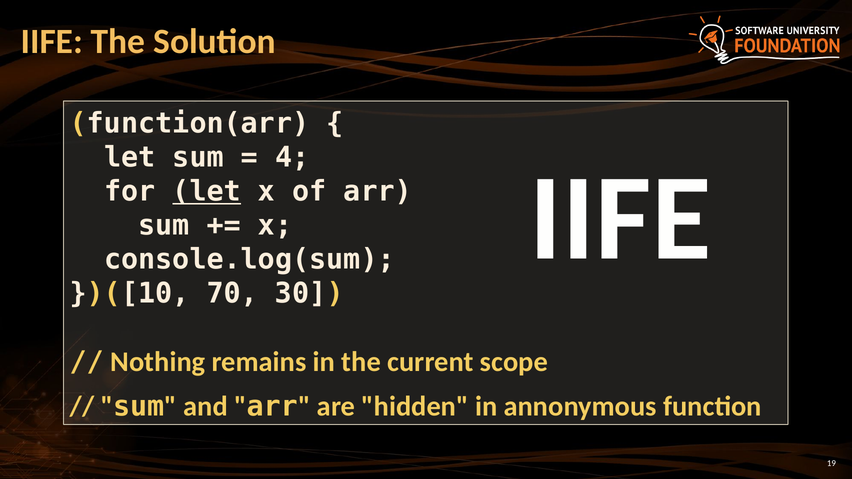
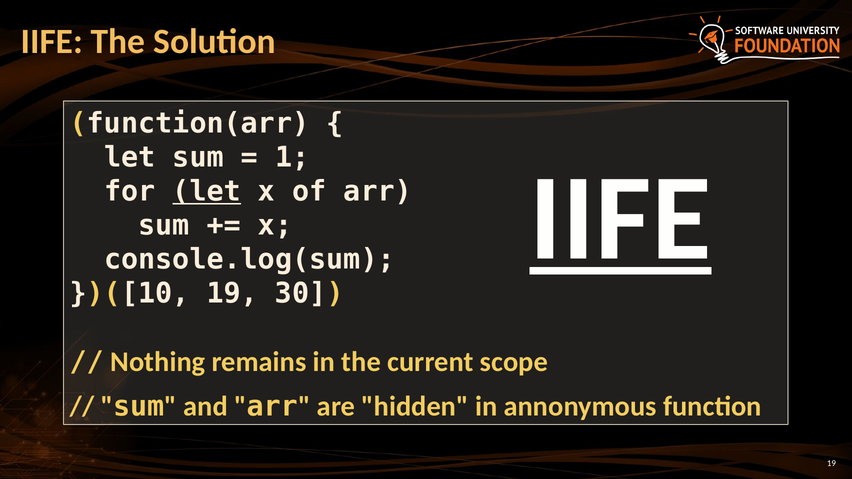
4: 4 -> 1
IIFE at (620, 218) underline: none -> present
})([10 70: 70 -> 19
